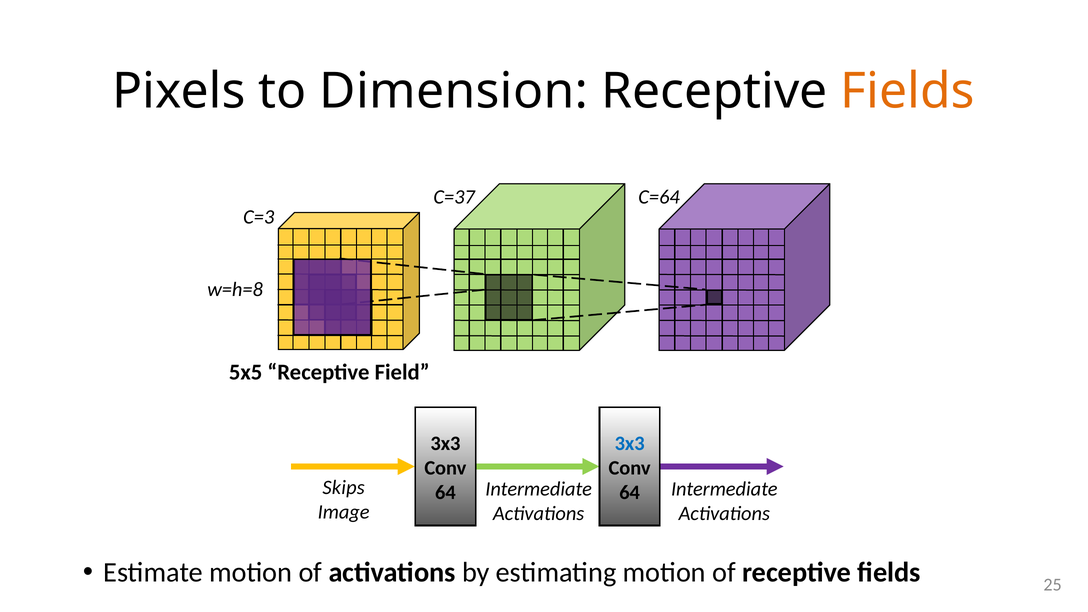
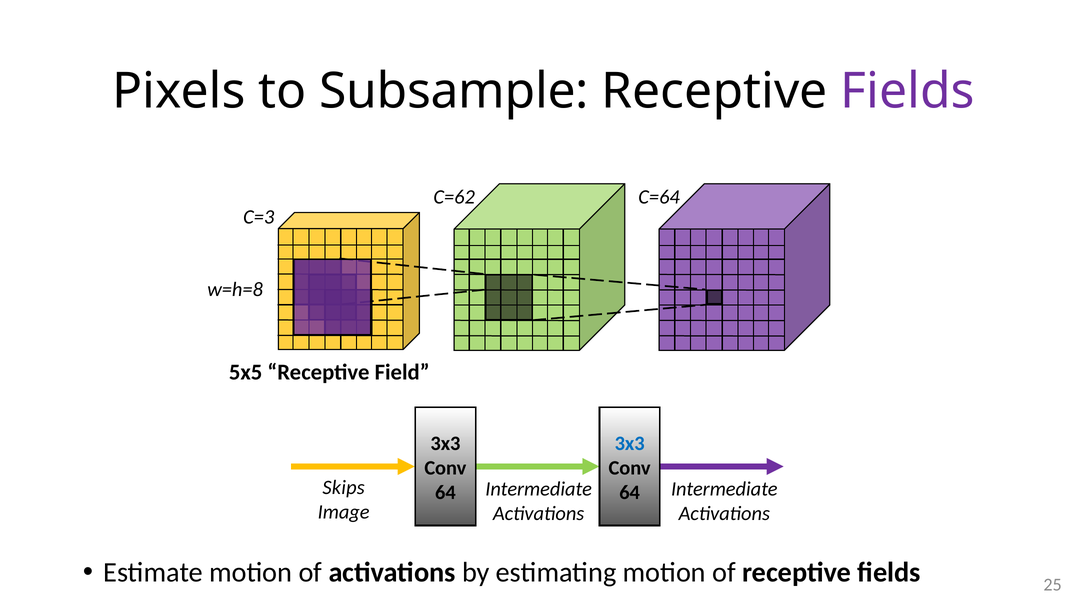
Dimension: Dimension -> Subsample
Fields at (908, 91) colour: orange -> purple
C=37: C=37 -> C=62
